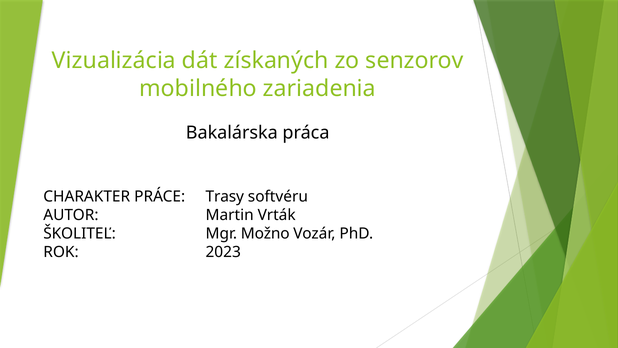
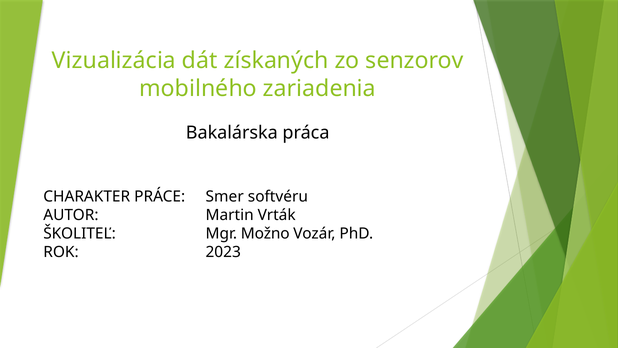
Trasy: Trasy -> Smer
